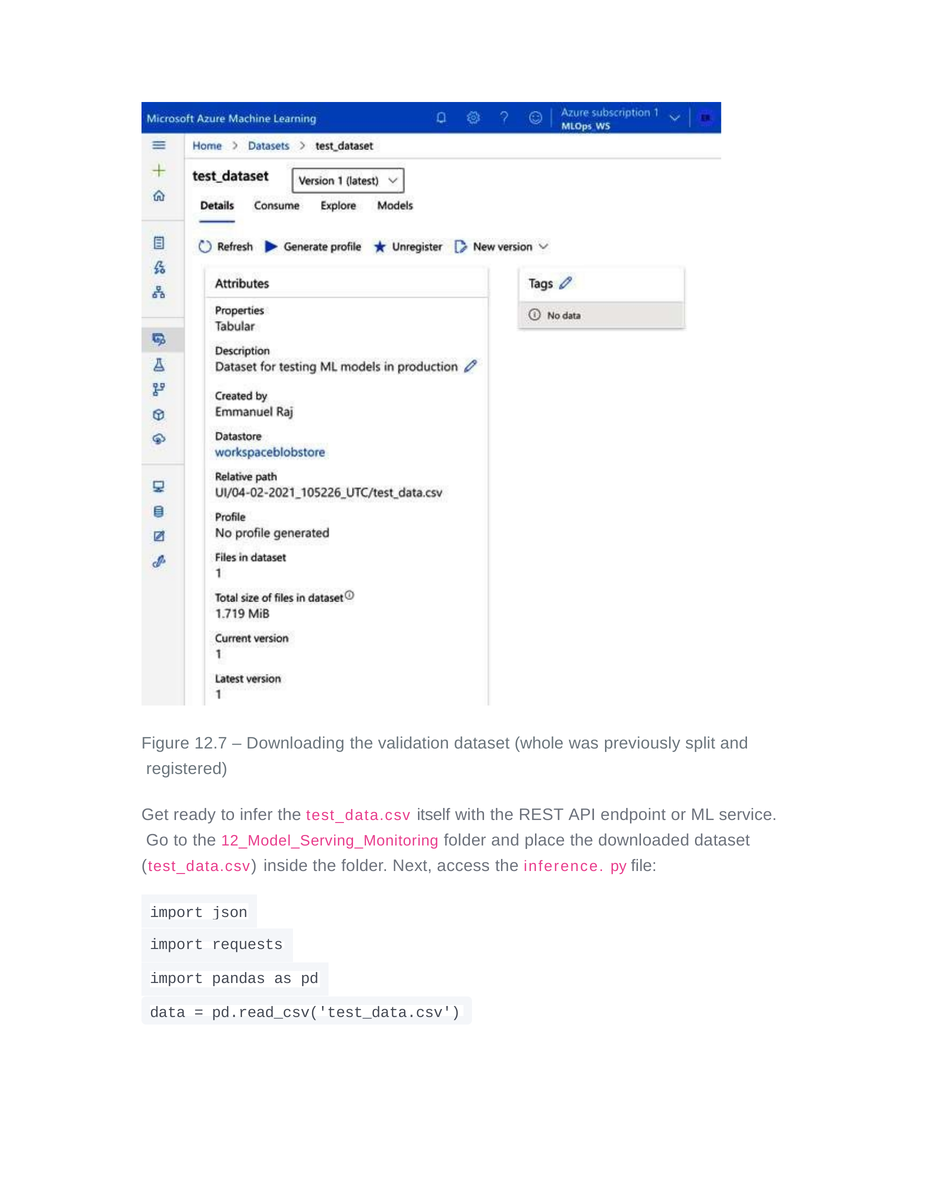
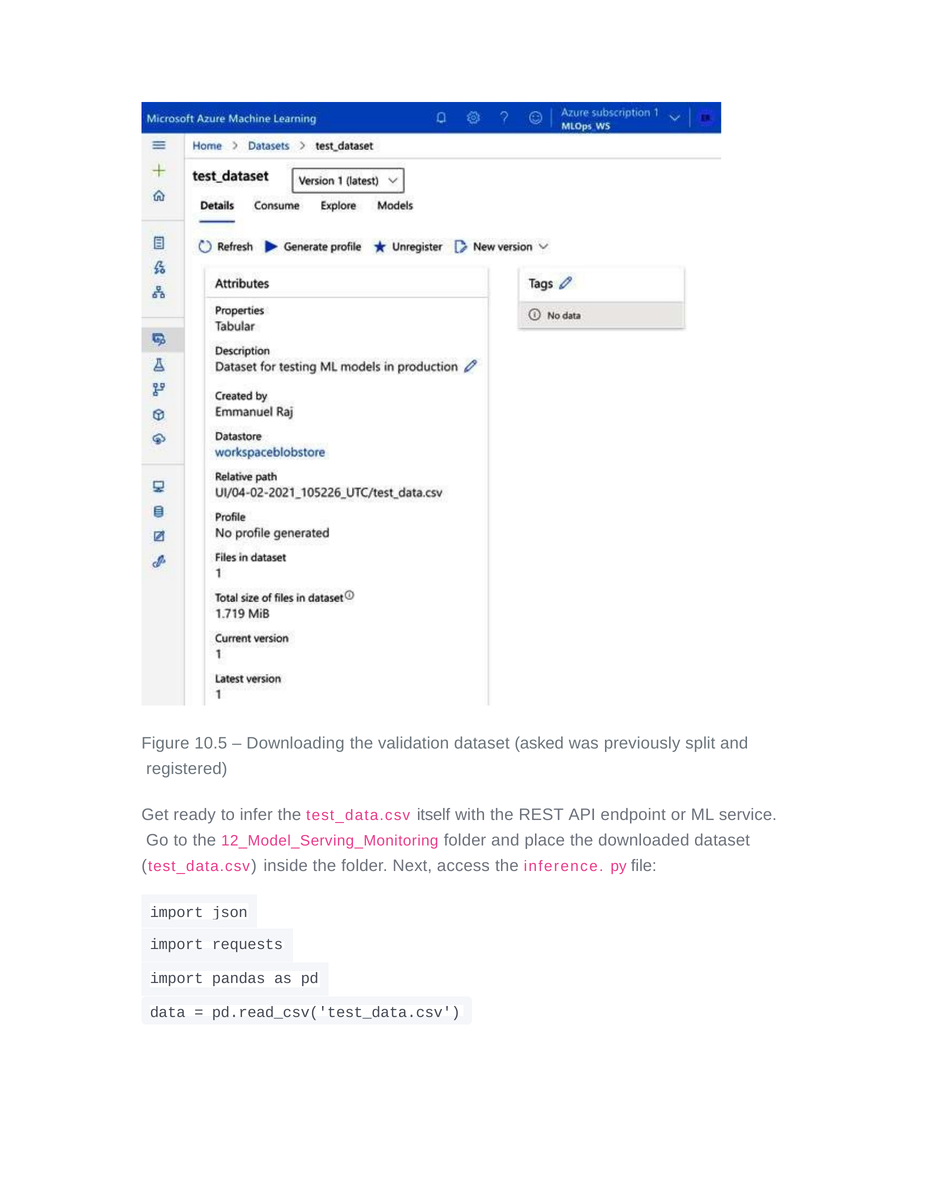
12.7: 12.7 -> 10.5
whole: whole -> asked
